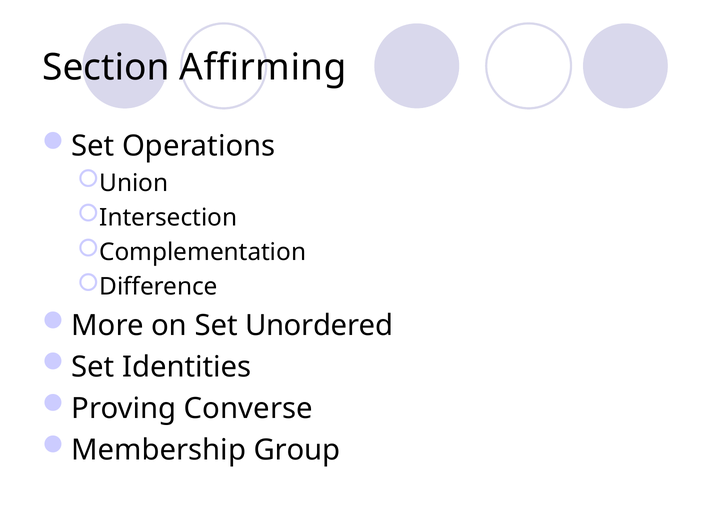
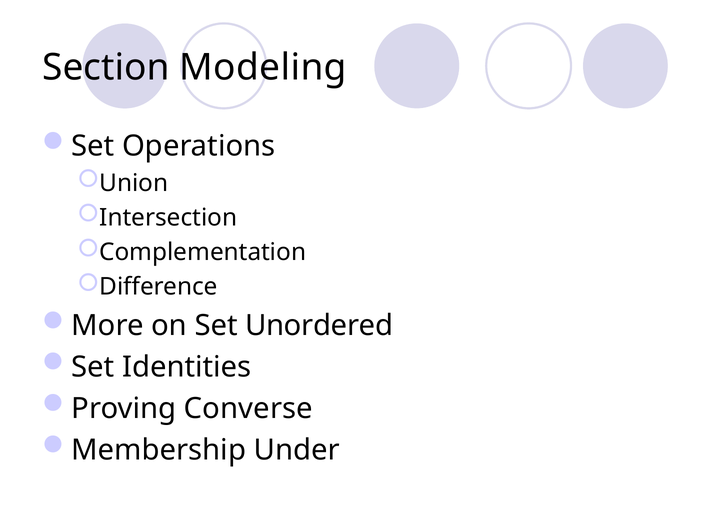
Affirming: Affirming -> Modeling
Group: Group -> Under
